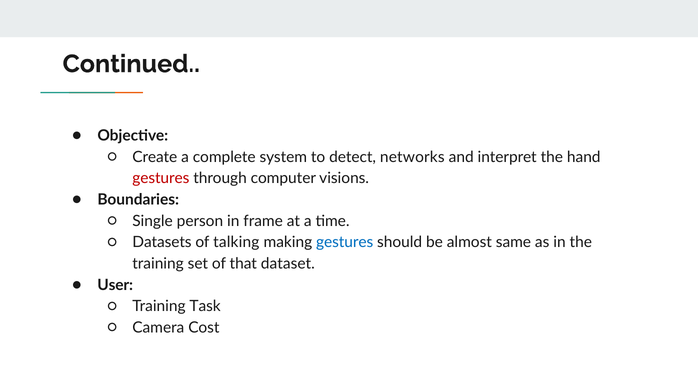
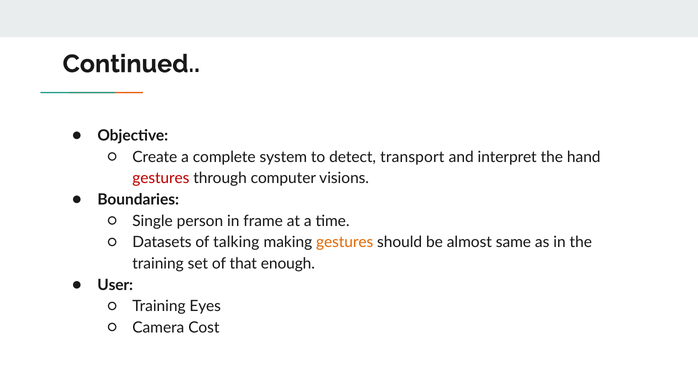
networks: networks -> transport
gestures at (345, 243) colour: blue -> orange
dataset: dataset -> enough
Task: Task -> Eyes
